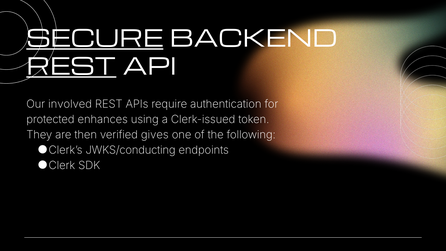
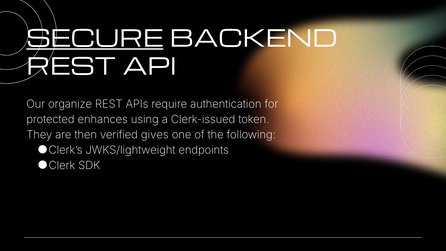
REST at (71, 67) underline: present -> none
involved: involved -> organize
JWKS/conducting: JWKS/conducting -> JWKS/lightweight
